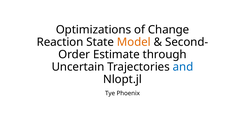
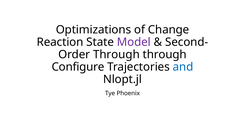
Model colour: orange -> purple
Estimate at (116, 54): Estimate -> Through
Uncertain: Uncertain -> Configure
